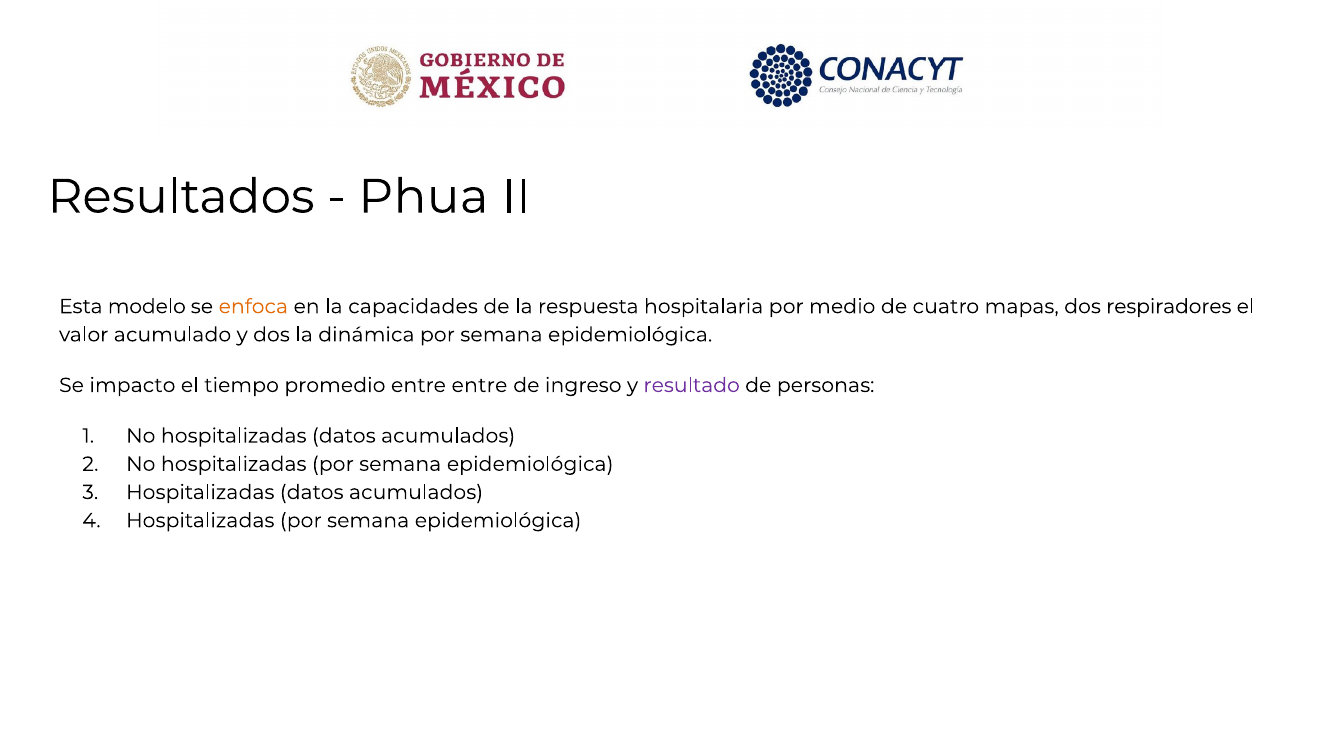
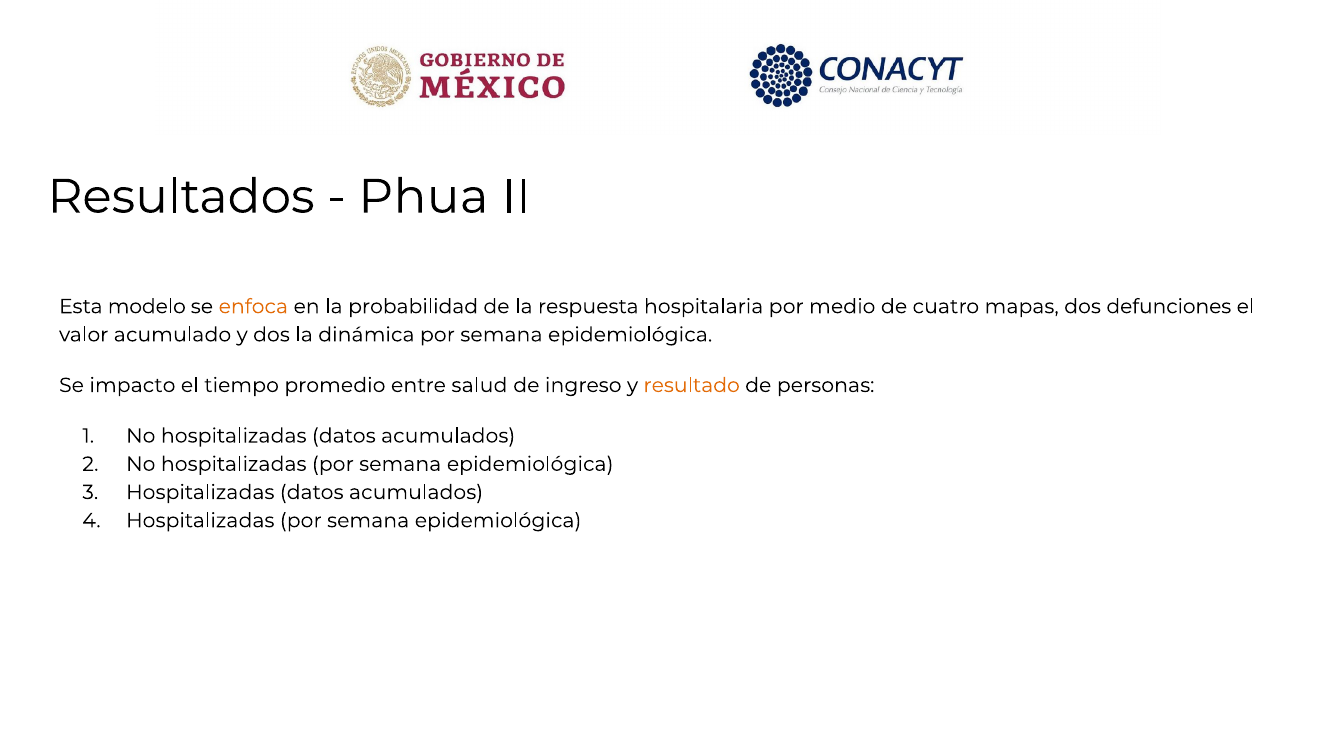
capacidades: capacidades -> probabilidad
respiradores: respiradores -> defunciones
entre entre: entre -> salud
resultado colour: purple -> orange
